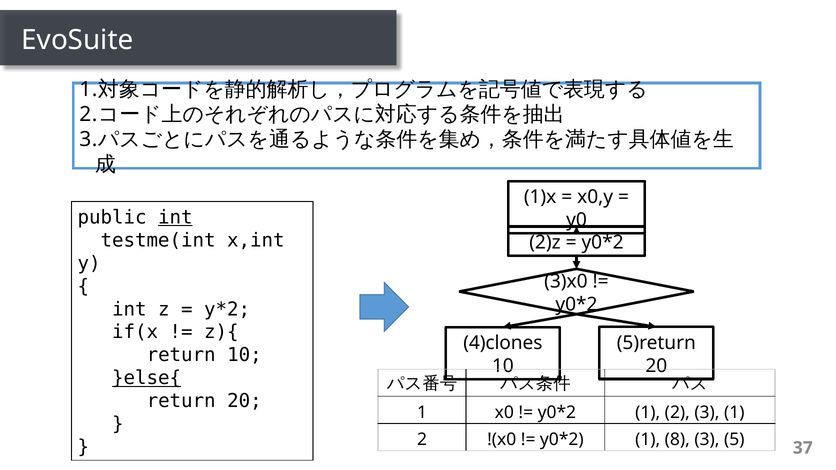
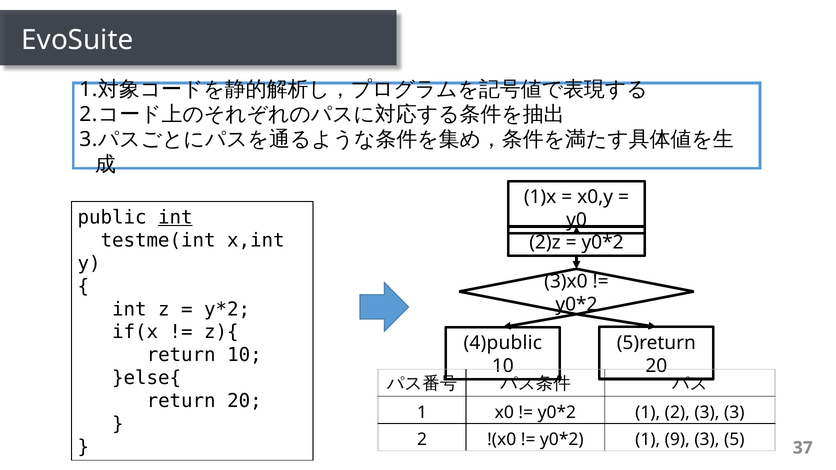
4)clones: 4)clones -> 4)public
}else{ underline: present -> none
3 1: 1 -> 3
8: 8 -> 9
